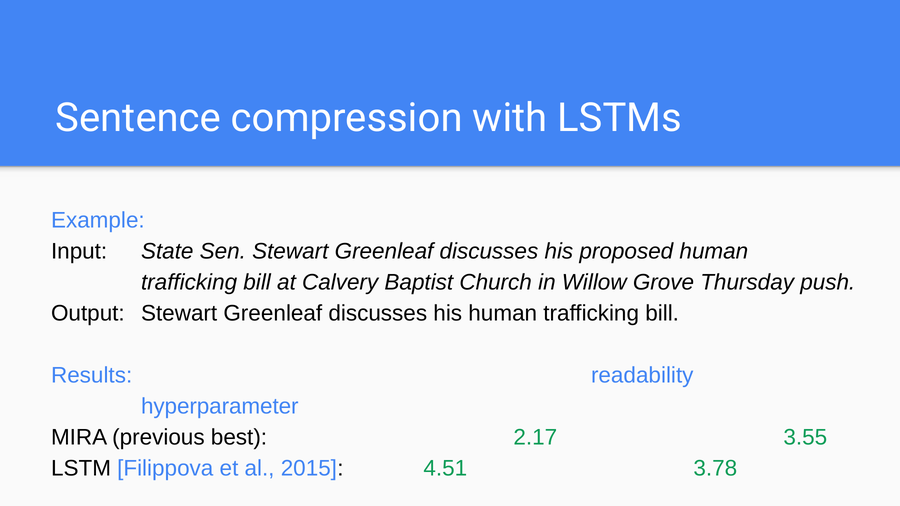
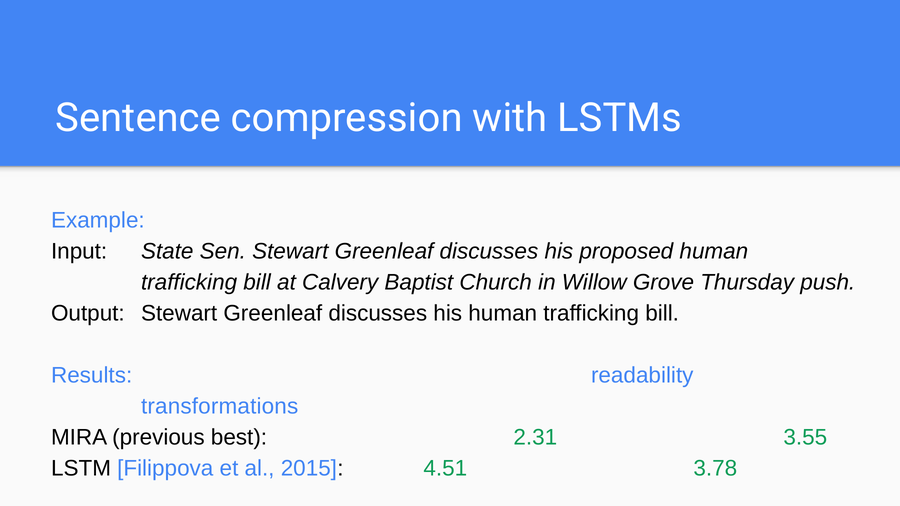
hyperparameter: hyperparameter -> transformations
2.17: 2.17 -> 2.31
